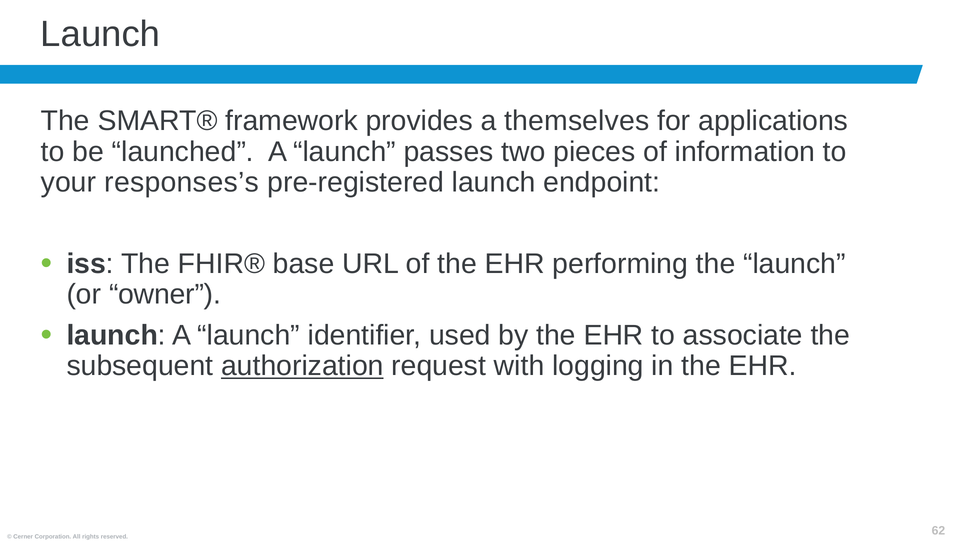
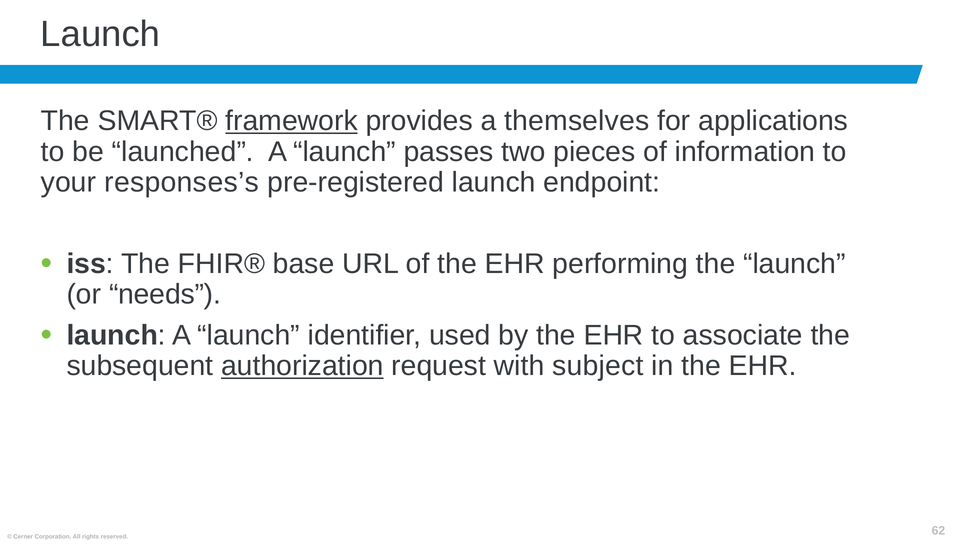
framework underline: none -> present
owner: owner -> needs
logging: logging -> subject
